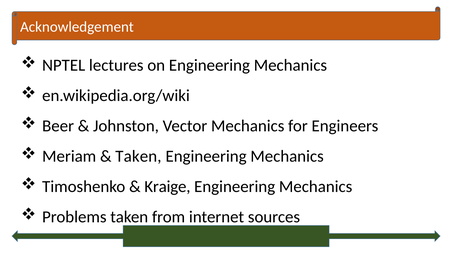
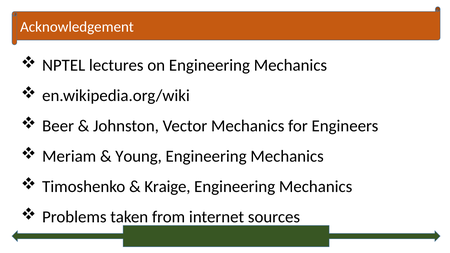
Taken at (138, 156): Taken -> Young
